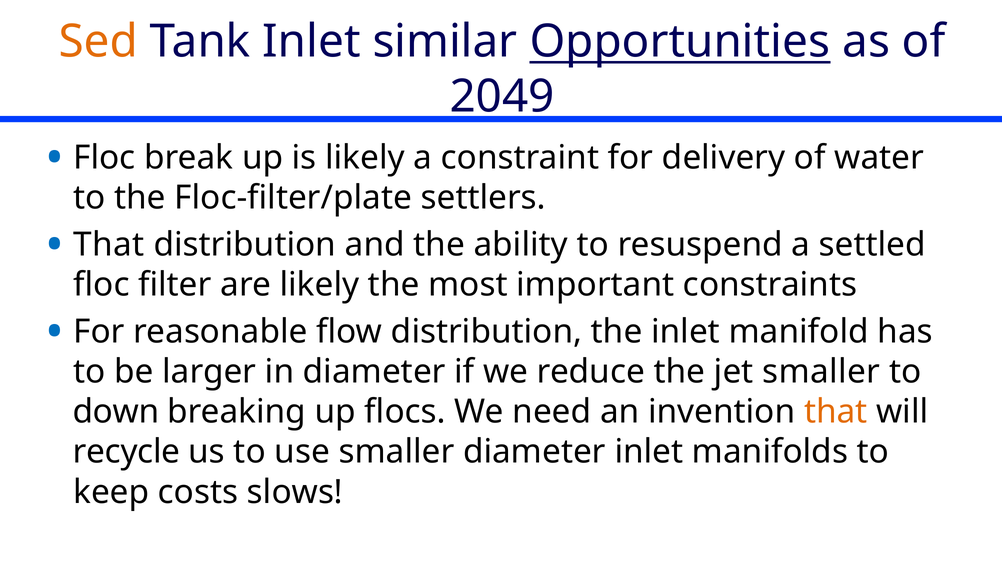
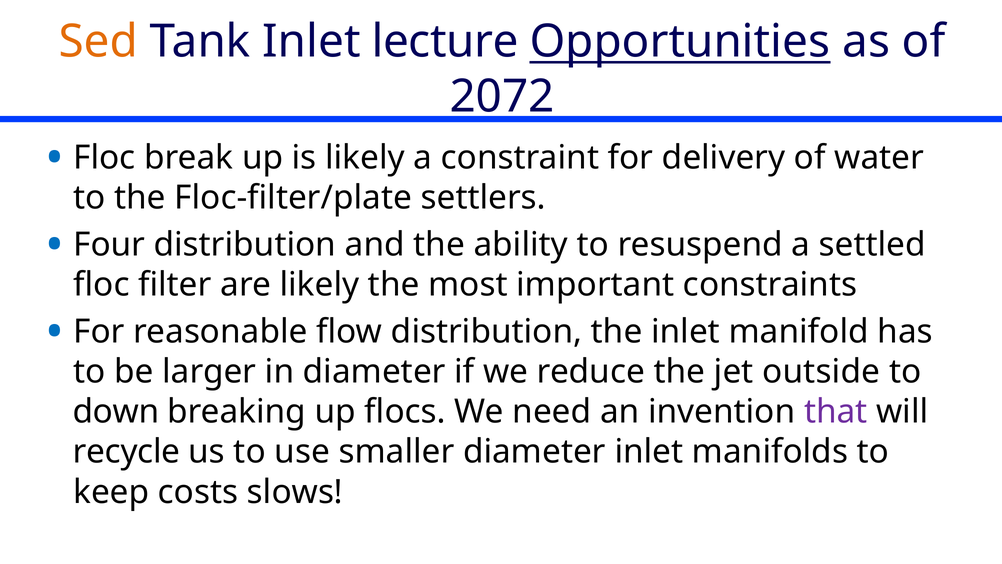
similar: similar -> lecture
2049: 2049 -> 2072
That at (109, 245): That -> Four
jet smaller: smaller -> outside
that at (836, 412) colour: orange -> purple
